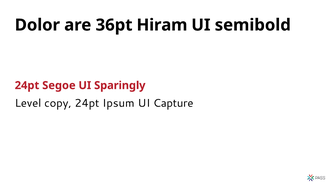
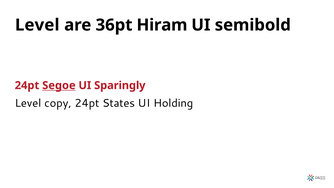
Dolor at (37, 25): Dolor -> Level
Segoe underline: none -> present
Ipsum: Ipsum -> States
Capture: Capture -> Holding
